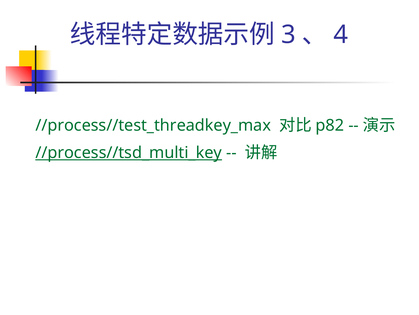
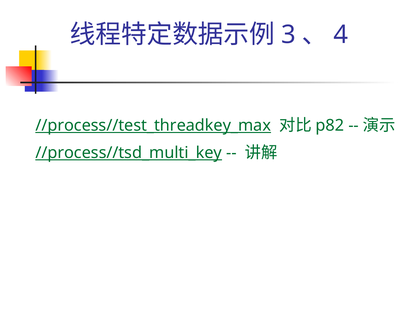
//process//test_threadkey_max underline: none -> present
